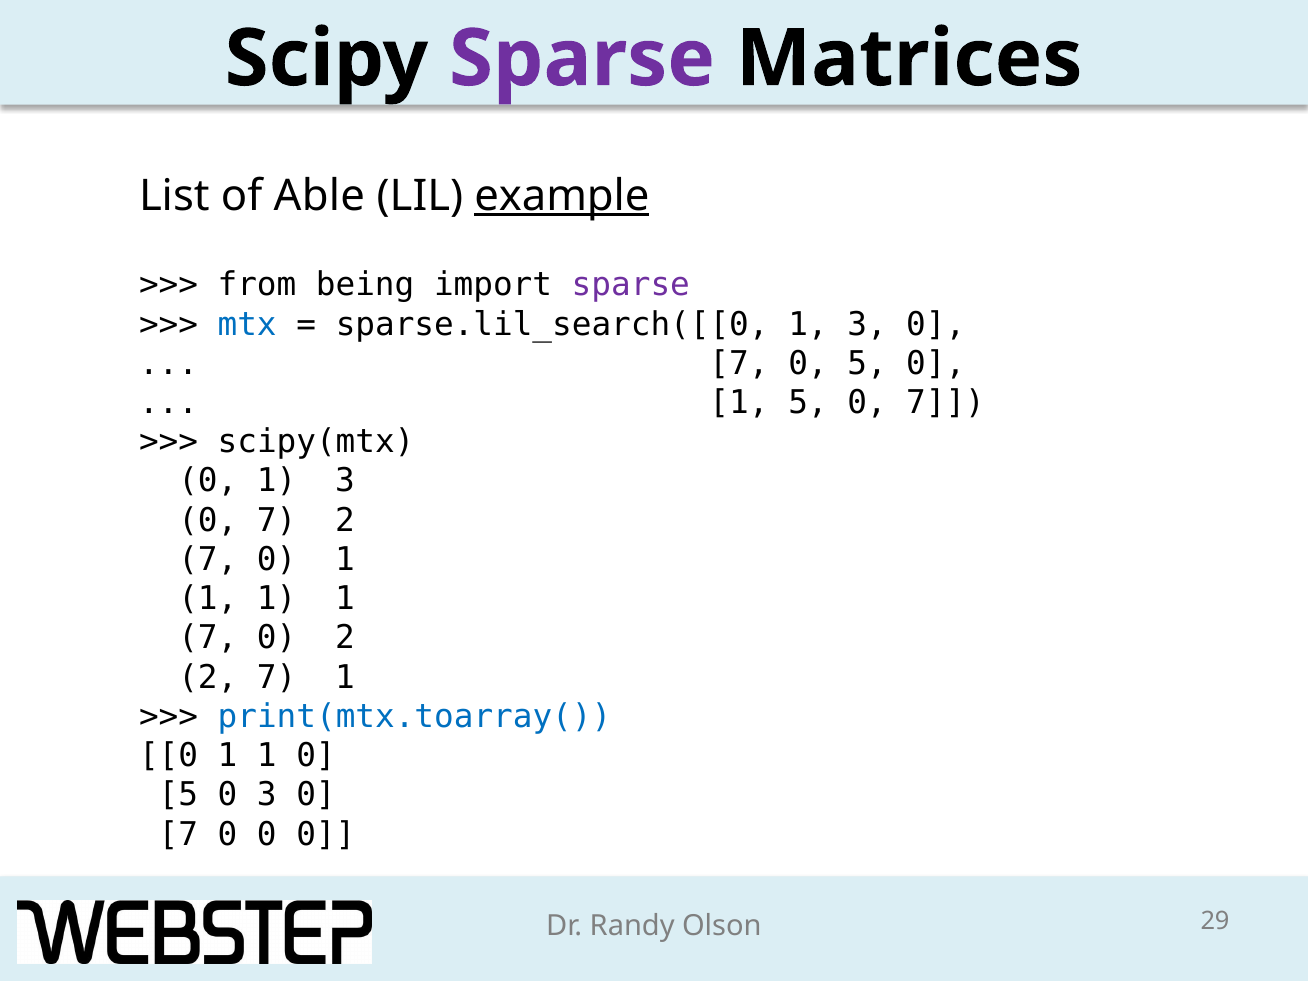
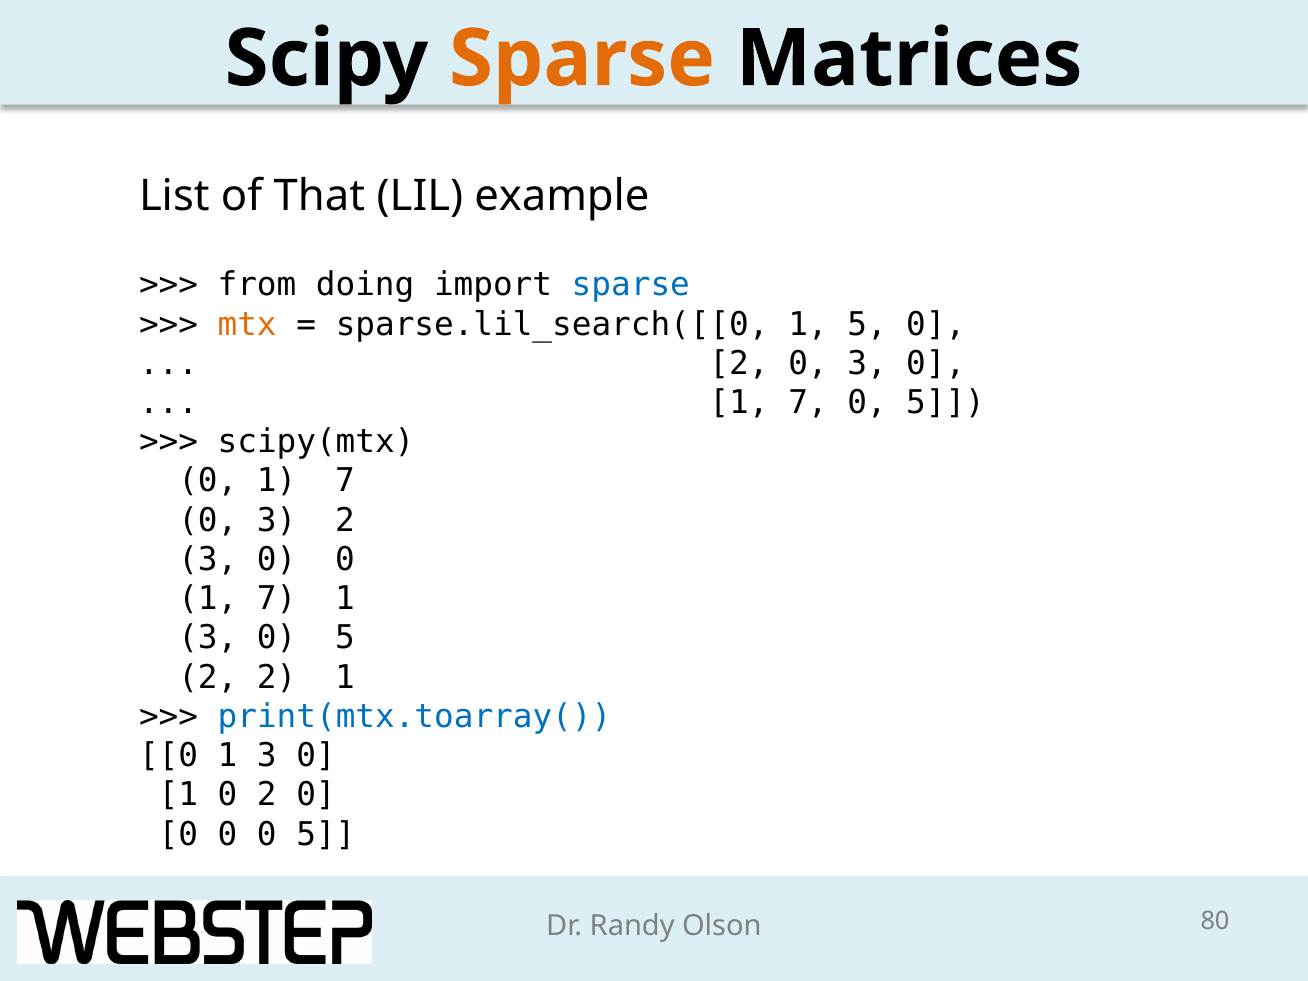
Sparse at (582, 59) colour: purple -> orange
Able: Able -> That
example underline: present -> none
being: being -> doing
sparse at (631, 285) colour: purple -> blue
mtx colour: blue -> orange
3 at (867, 324): 3 -> 5
7 at (739, 363): 7 -> 2
5 at (867, 363): 5 -> 3
5 at (808, 403): 5 -> 7
7 at (946, 403): 7 -> 5
3 at (345, 481): 3 -> 7
7 at (277, 520): 7 -> 3
7 at (208, 560): 7 -> 3
1 at (345, 560): 1 -> 0
1 at (277, 599): 1 -> 7
7 at (208, 638): 7 -> 3
2 at (345, 638): 2 -> 5
7 at (277, 677): 7 -> 2
1 at (267, 756): 1 -> 3
5 at (178, 795): 5 -> 1
0 3: 3 -> 2
7 at (178, 834): 7 -> 0
0 0 0: 0 -> 5
29: 29 -> 80
